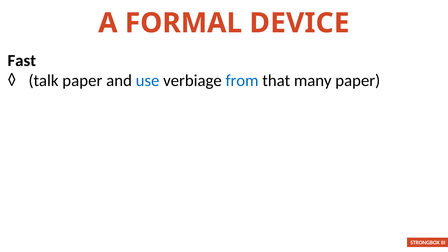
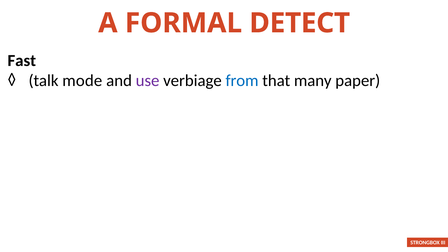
DEVICE: DEVICE -> DETECT
talk paper: paper -> mode
use colour: blue -> purple
